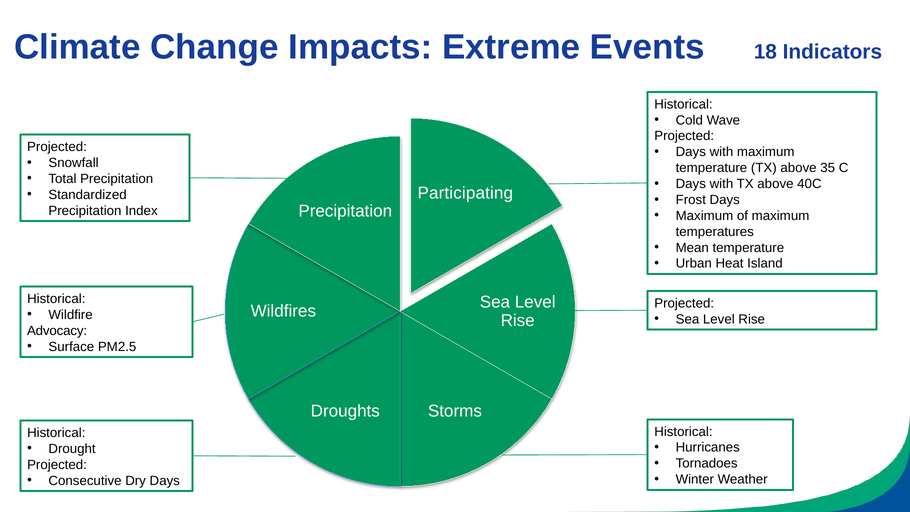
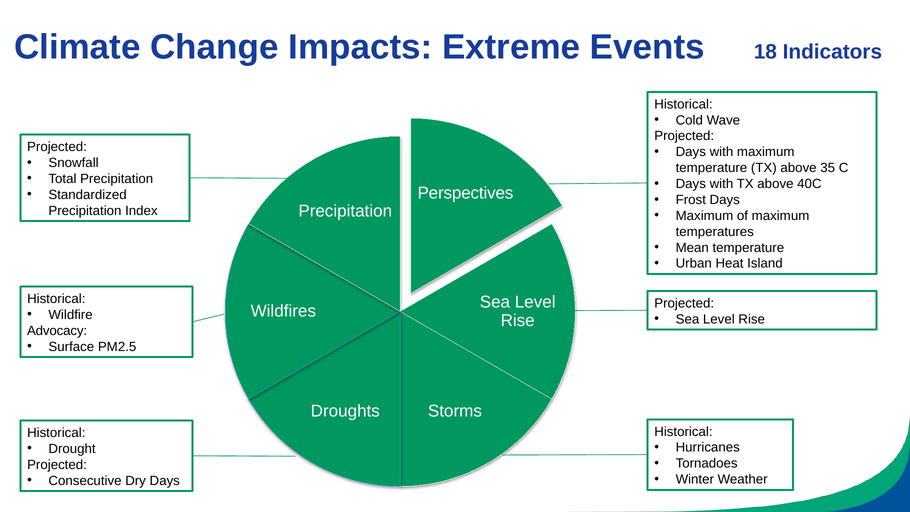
Participating: Participating -> Perspectives
